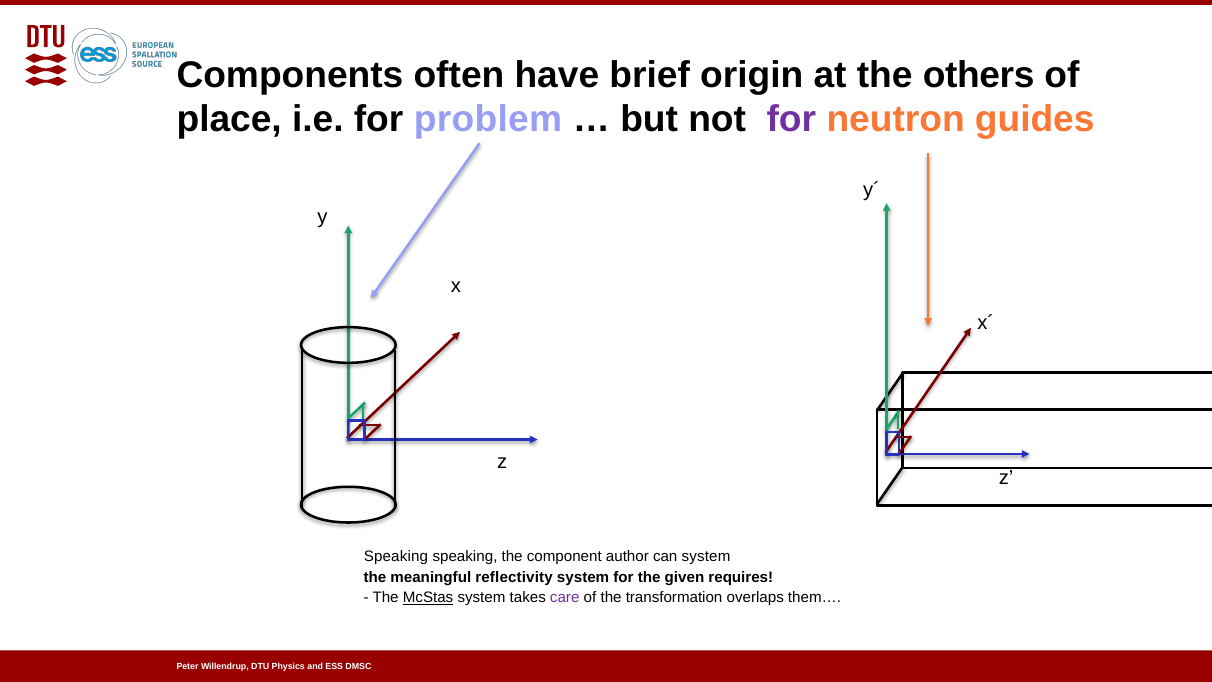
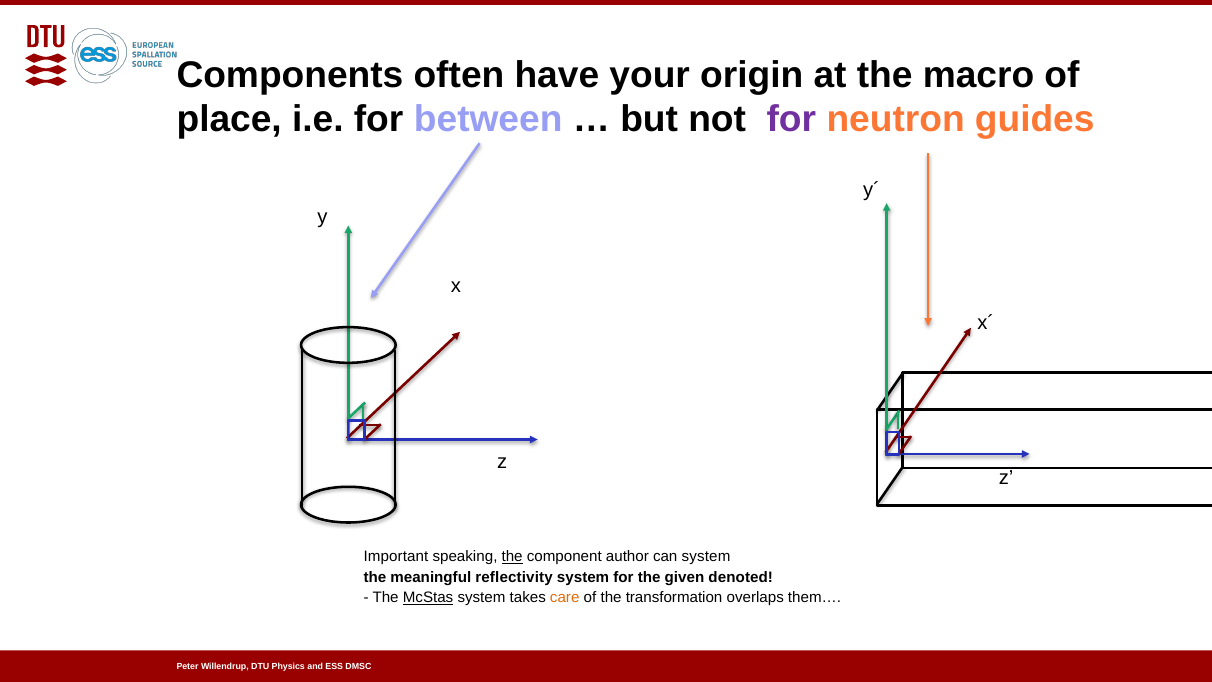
brief: brief -> your
others: others -> macro
problem: problem -> between
Speaking at (396, 557): Speaking -> Important
the at (512, 557) underline: none -> present
requires: requires -> denoted
care colour: purple -> orange
